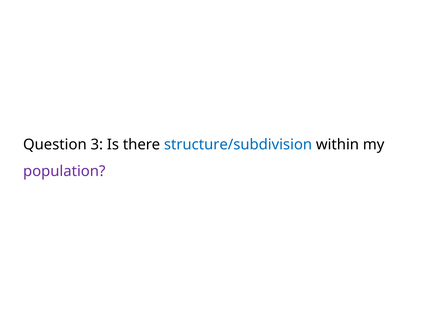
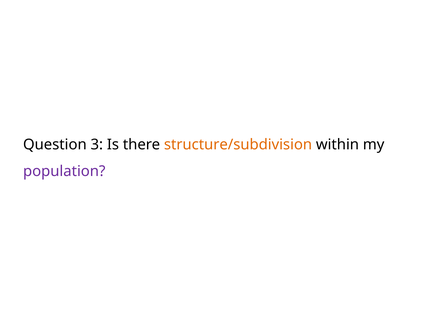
structure/subdivision colour: blue -> orange
